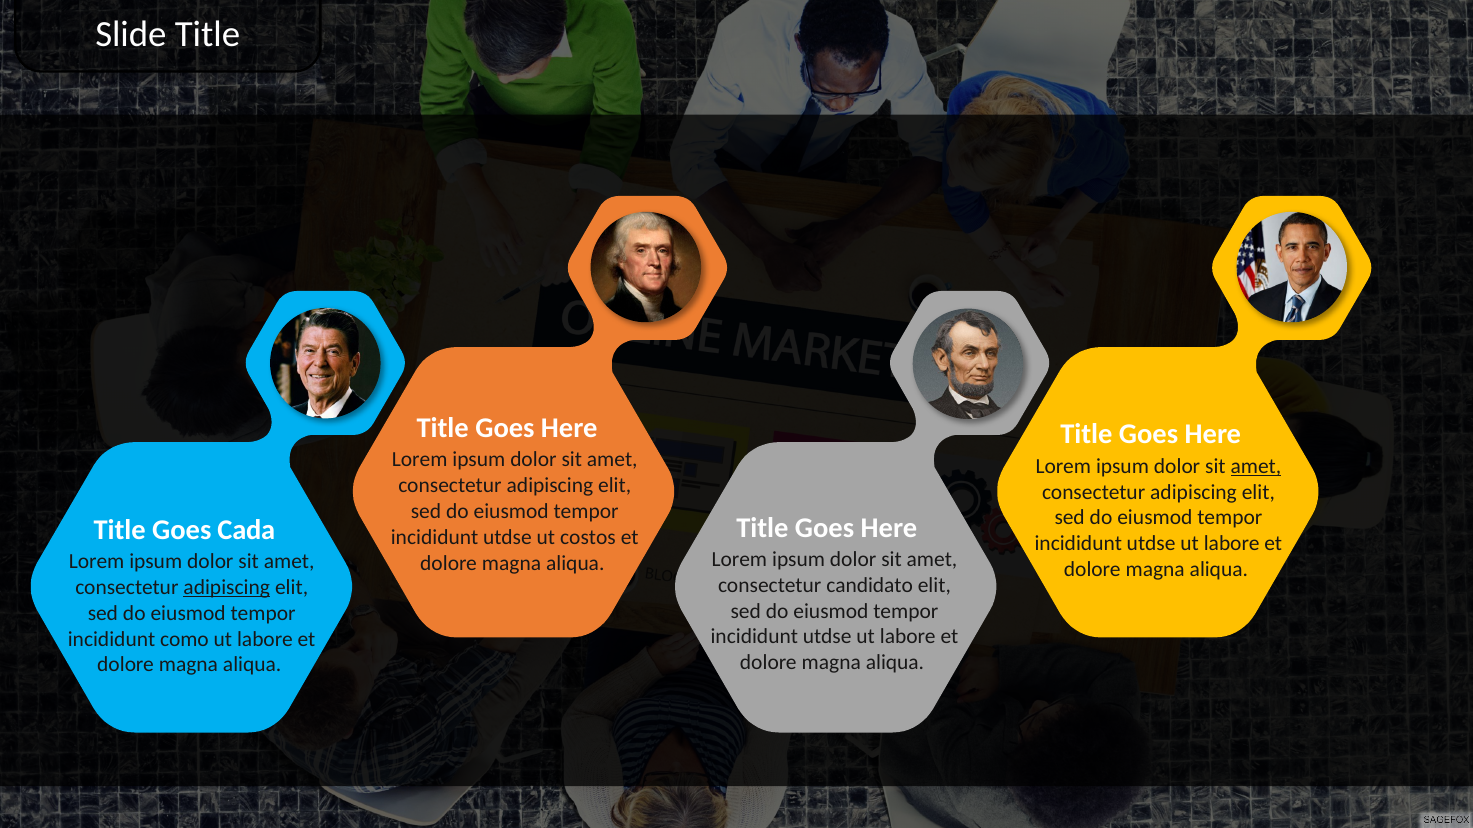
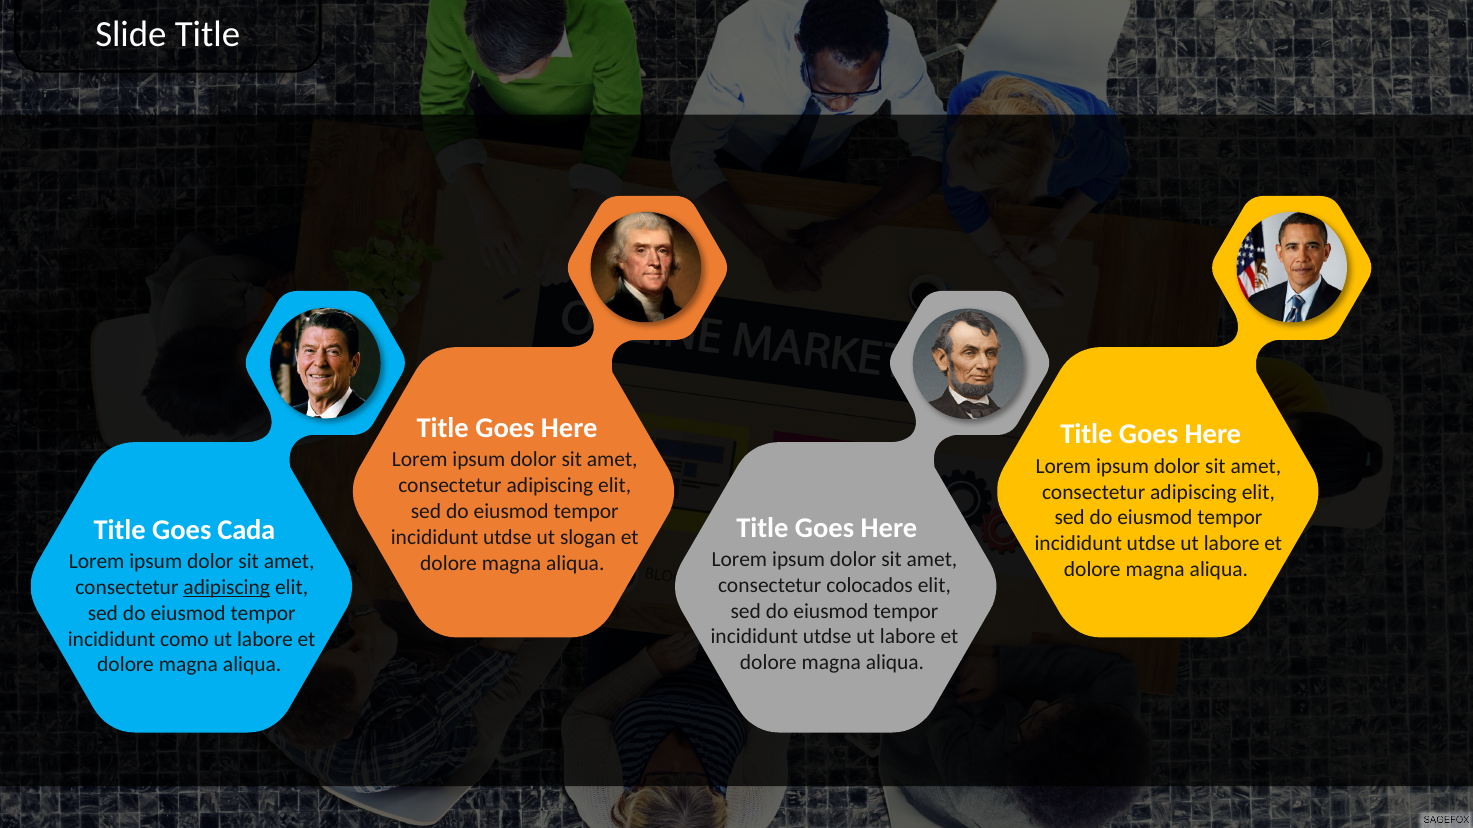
amet at (1256, 467) underline: present -> none
costos: costos -> slogan
candidato: candidato -> colocados
